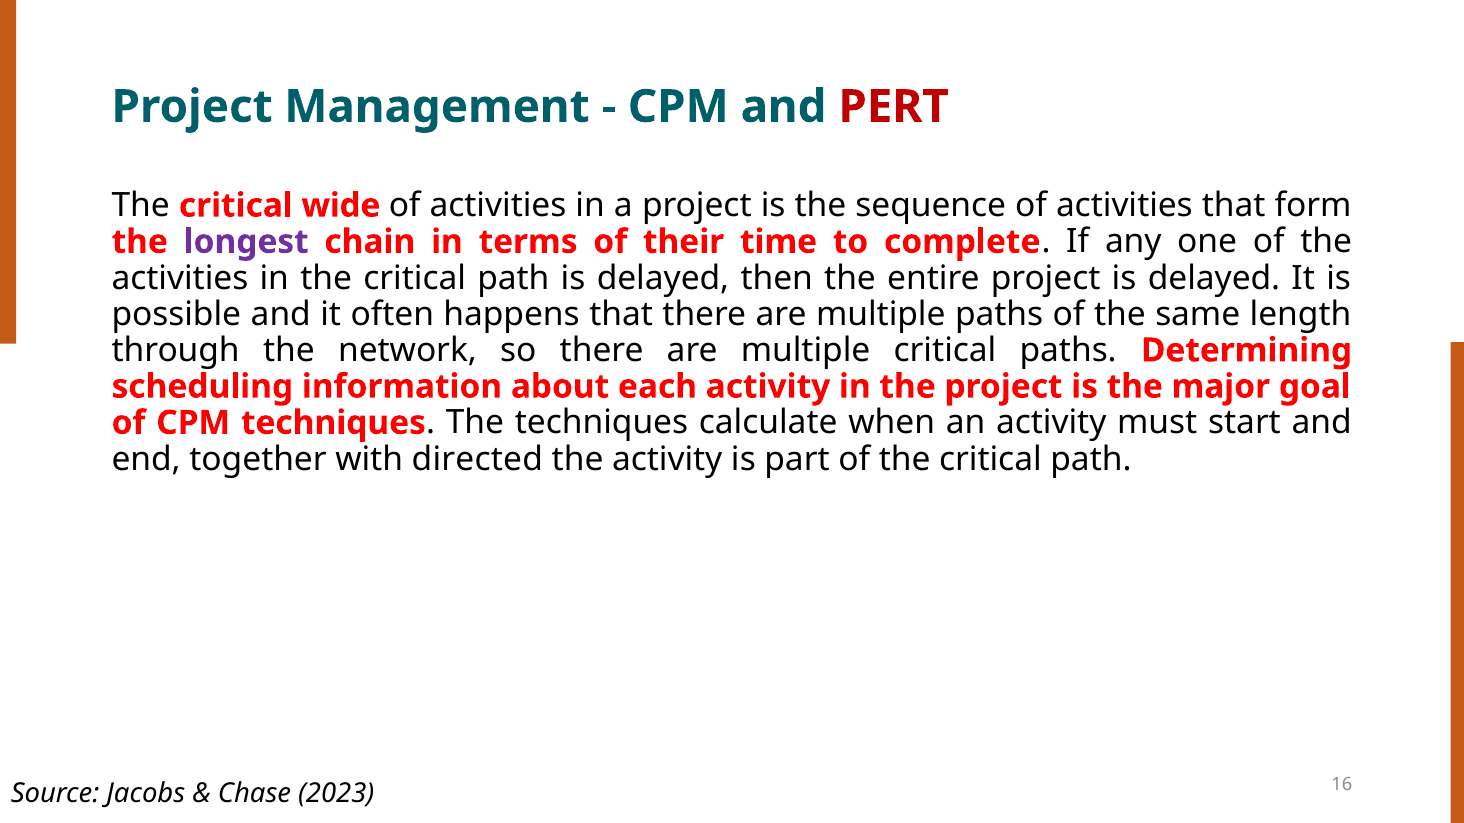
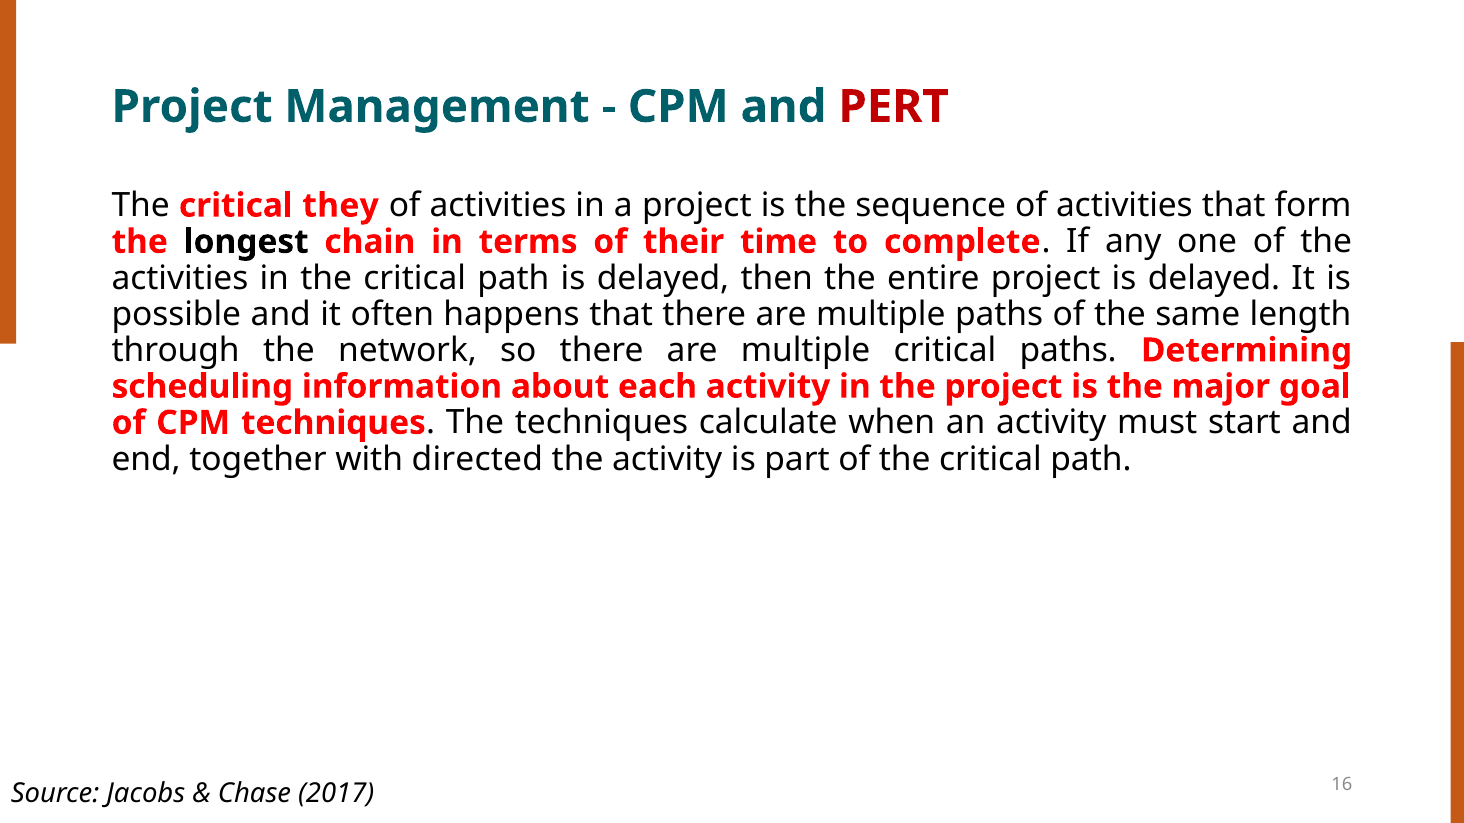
wide: wide -> they
longest colour: purple -> black
2023: 2023 -> 2017
